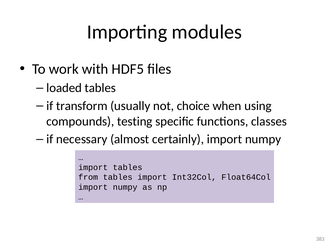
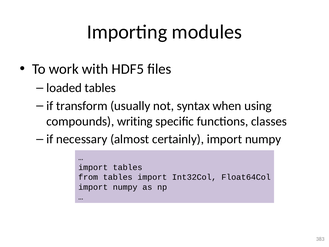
choice: choice -> syntax
testing: testing -> writing
